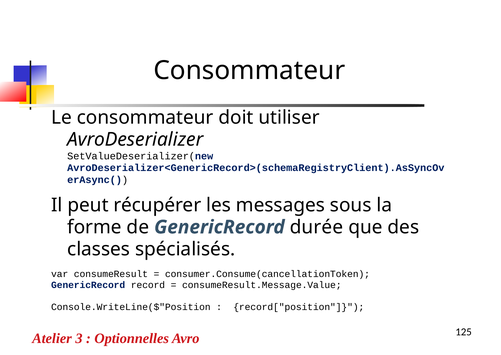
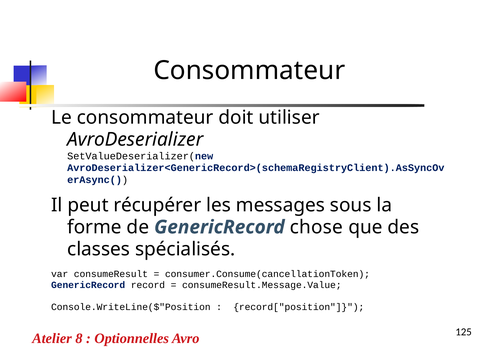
durée: durée -> chose
3: 3 -> 8
